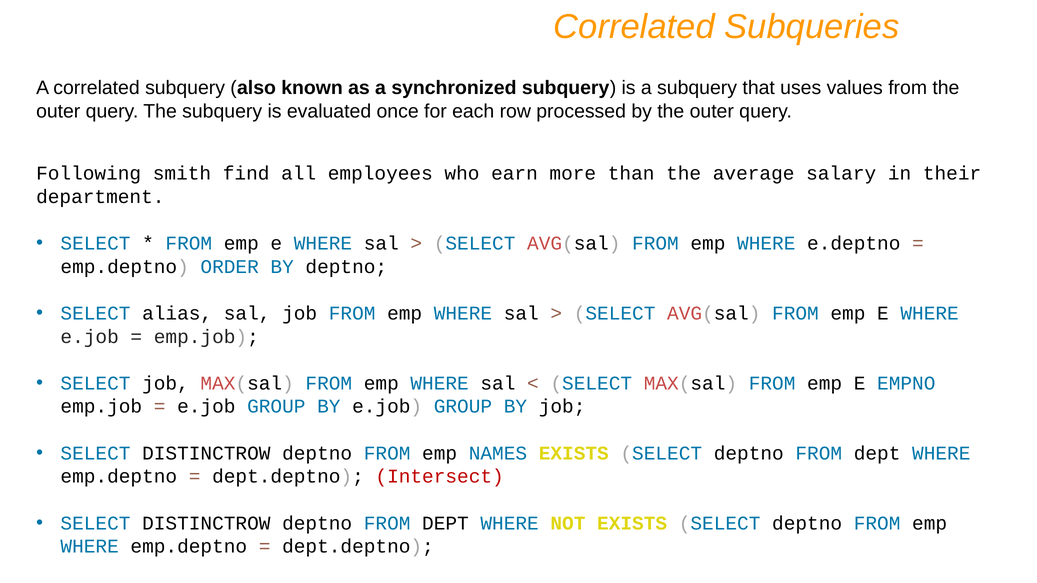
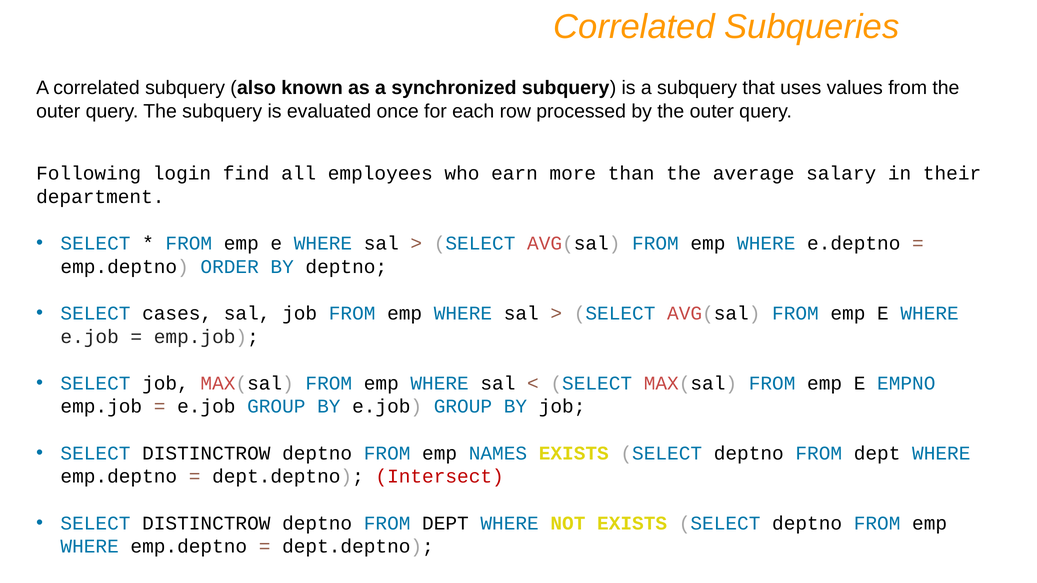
smith: smith -> login
alias: alias -> cases
